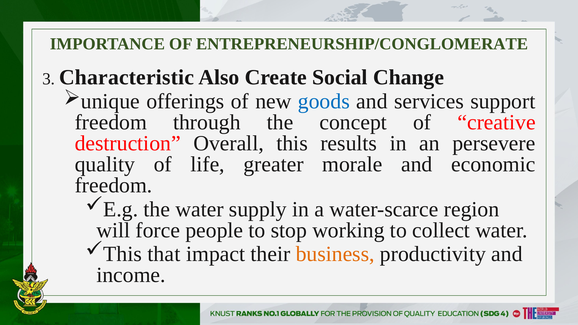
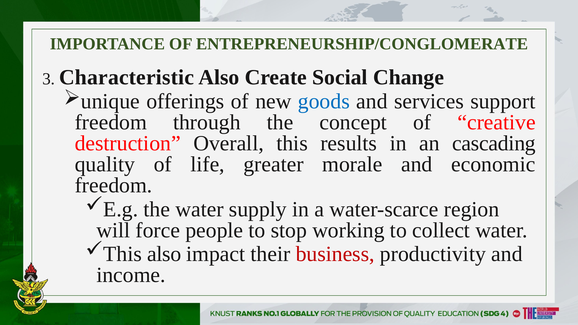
persevere: persevere -> cascading
This that: that -> also
business colour: orange -> red
